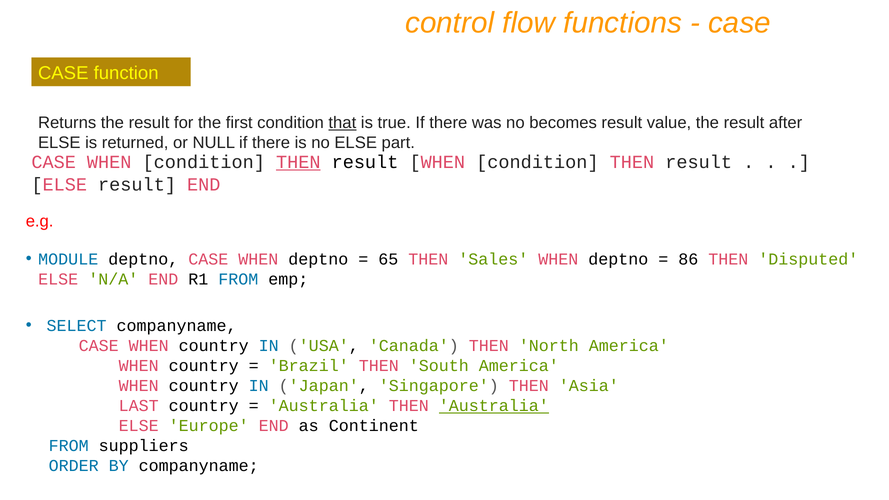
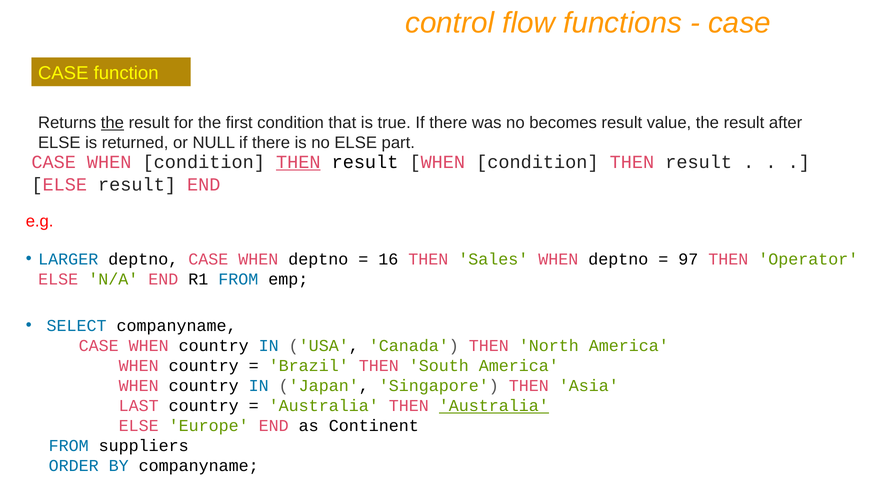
the at (112, 123) underline: none -> present
that underline: present -> none
MODULE: MODULE -> LARGER
65: 65 -> 16
86: 86 -> 97
Disputed: Disputed -> Operator
